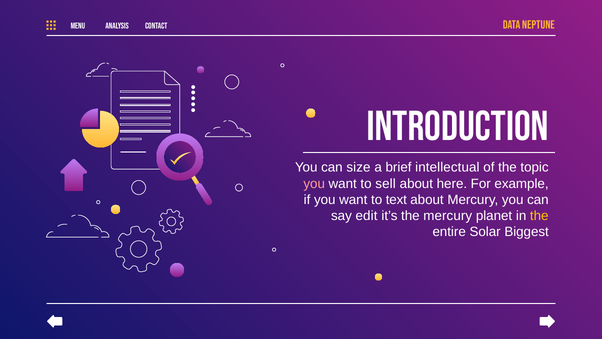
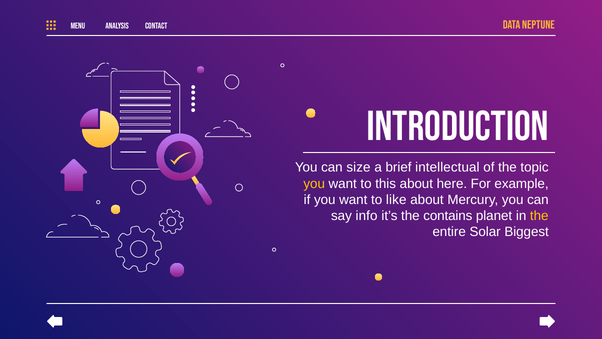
you at (314, 183) colour: pink -> yellow
sell: sell -> this
text: text -> like
edit: edit -> info
the mercury: mercury -> contains
